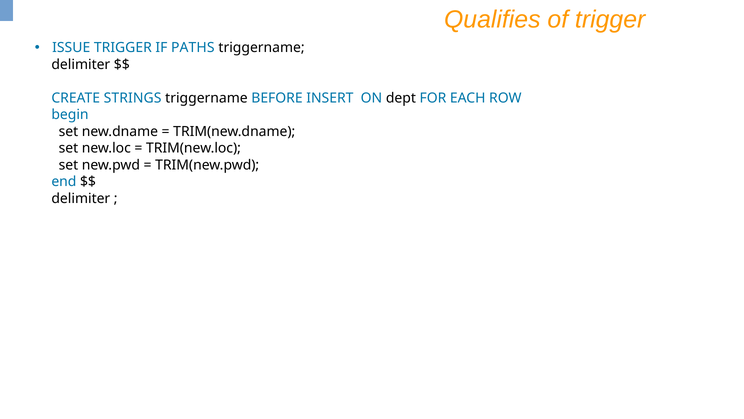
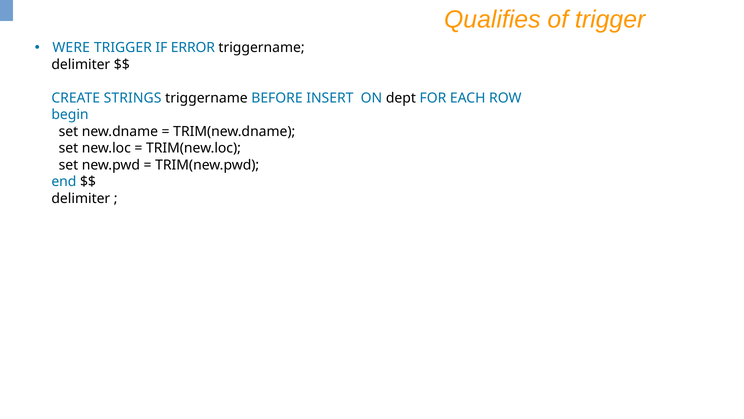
ISSUE: ISSUE -> WERE
PATHS: PATHS -> ERROR
